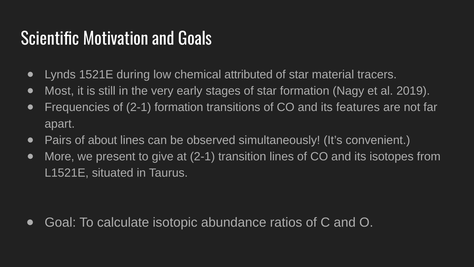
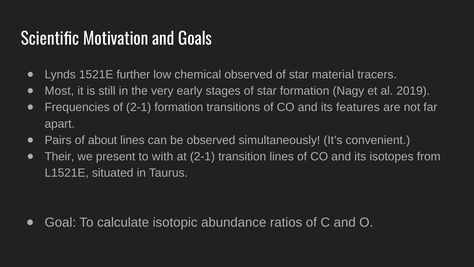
during: during -> further
chemical attributed: attributed -> observed
More: More -> Their
give: give -> with
